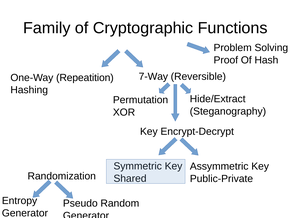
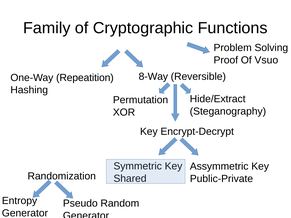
Hash: Hash -> Vsuo
7-Way: 7-Way -> 8-Way
